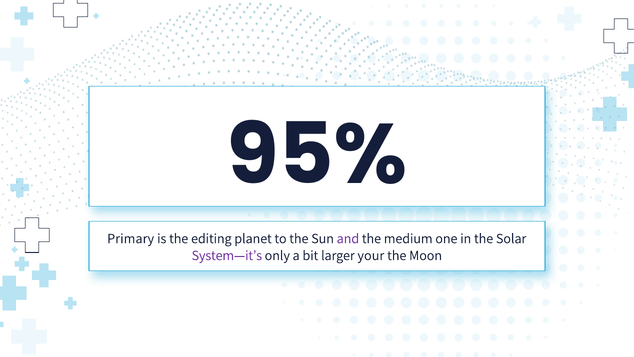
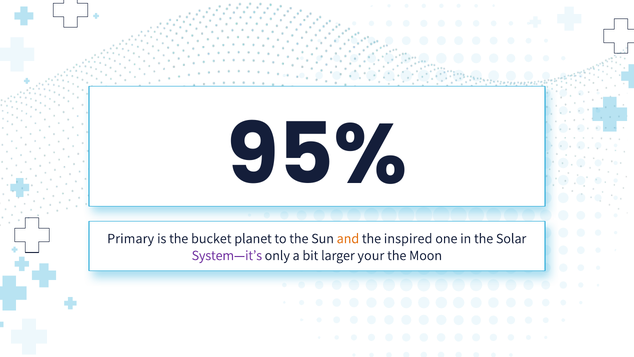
editing: editing -> bucket
and colour: purple -> orange
medium: medium -> inspired
